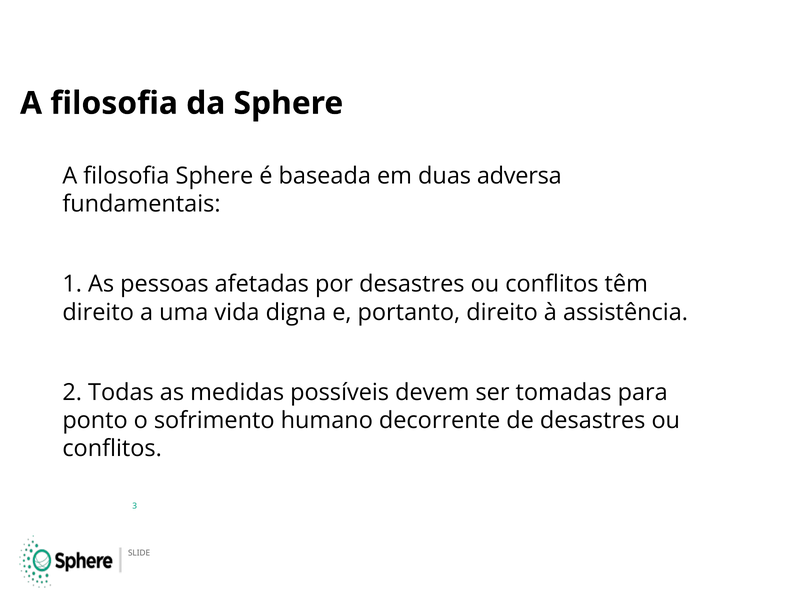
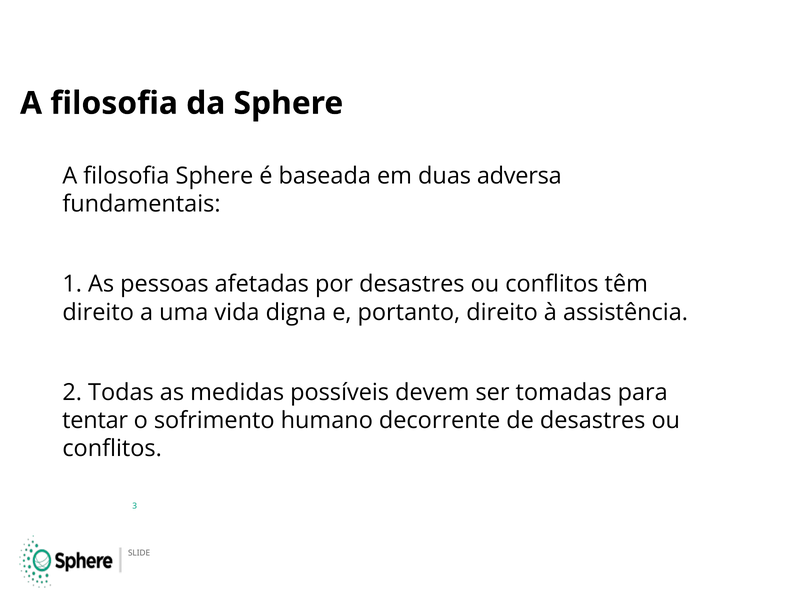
ponto: ponto -> tentar
